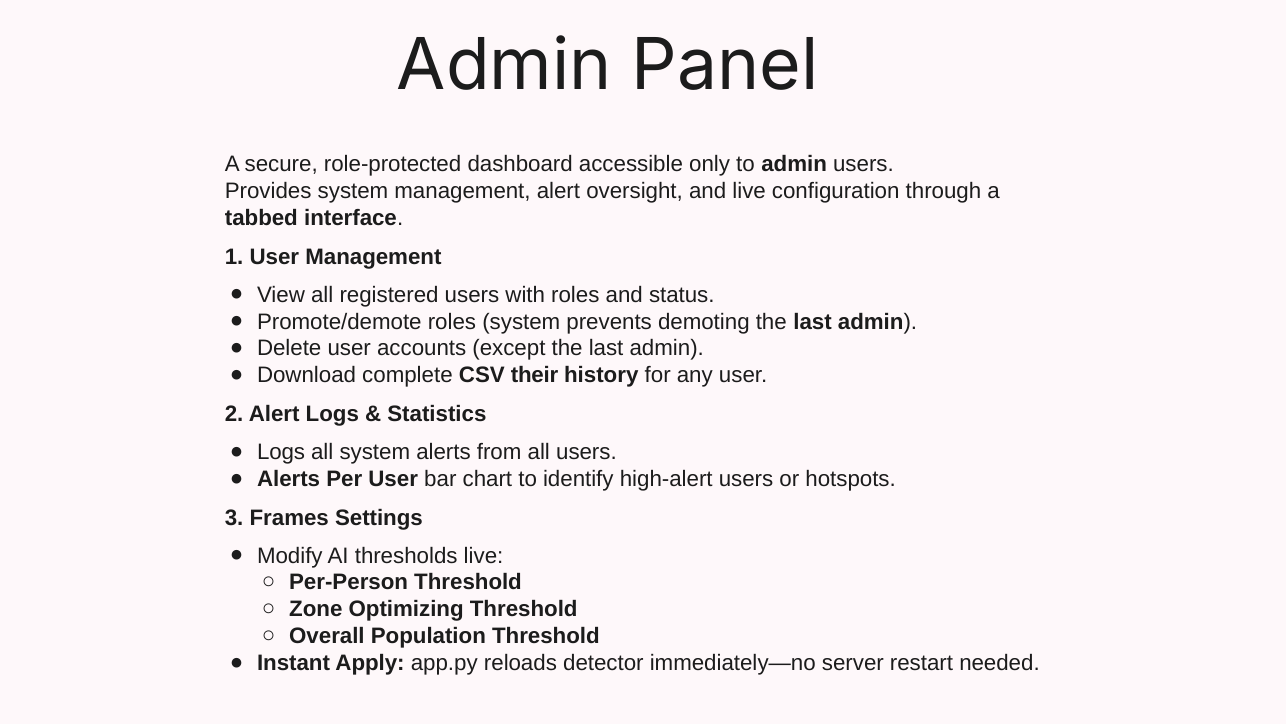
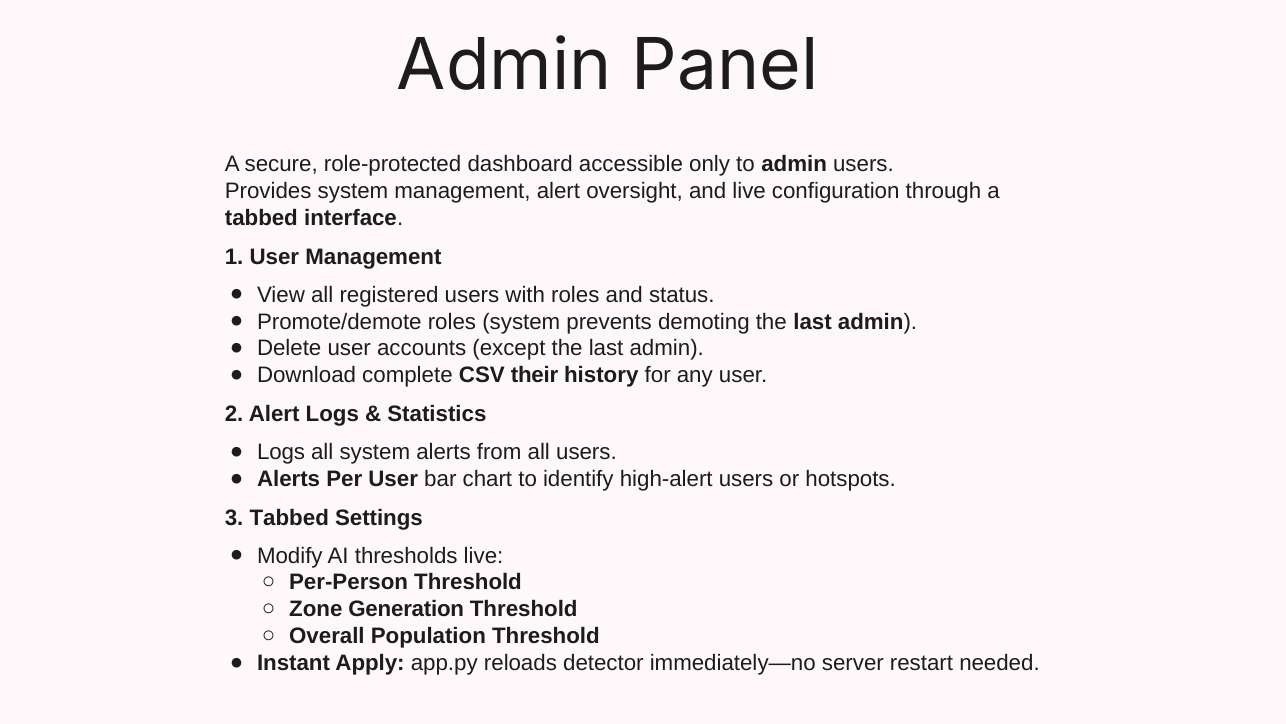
3 Frames: Frames -> Tabbed
Optimizing: Optimizing -> Generation
